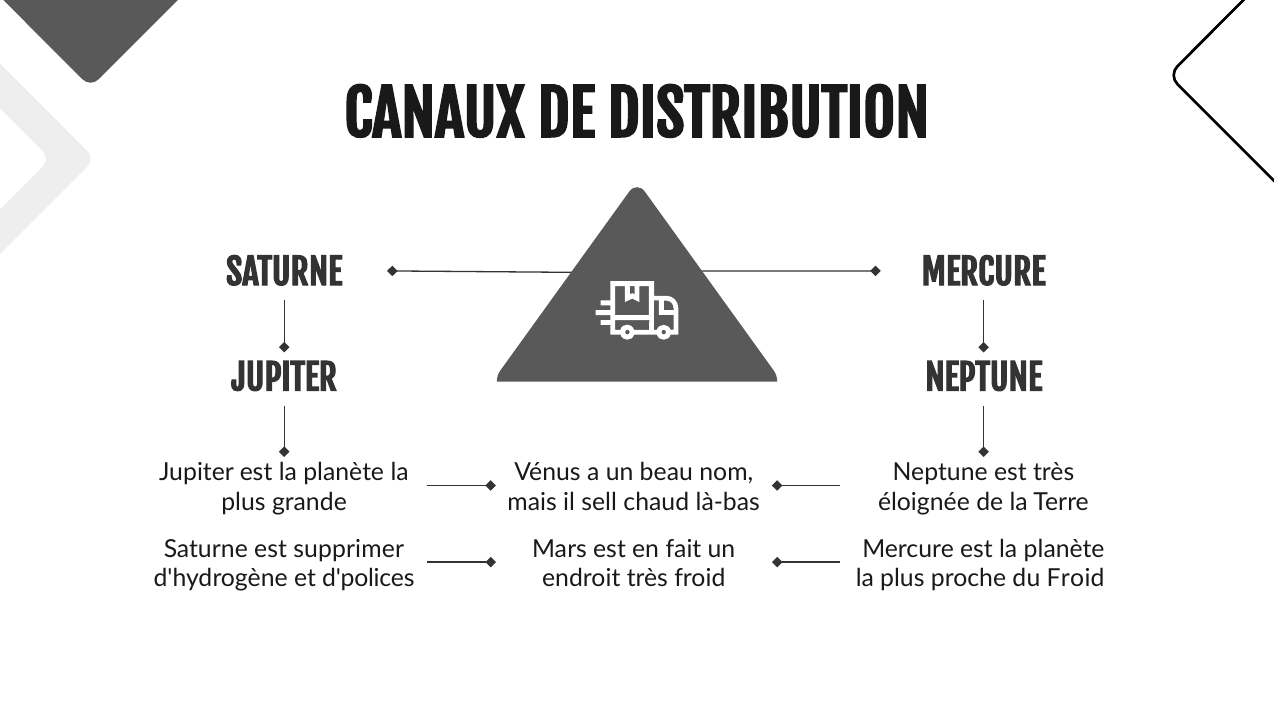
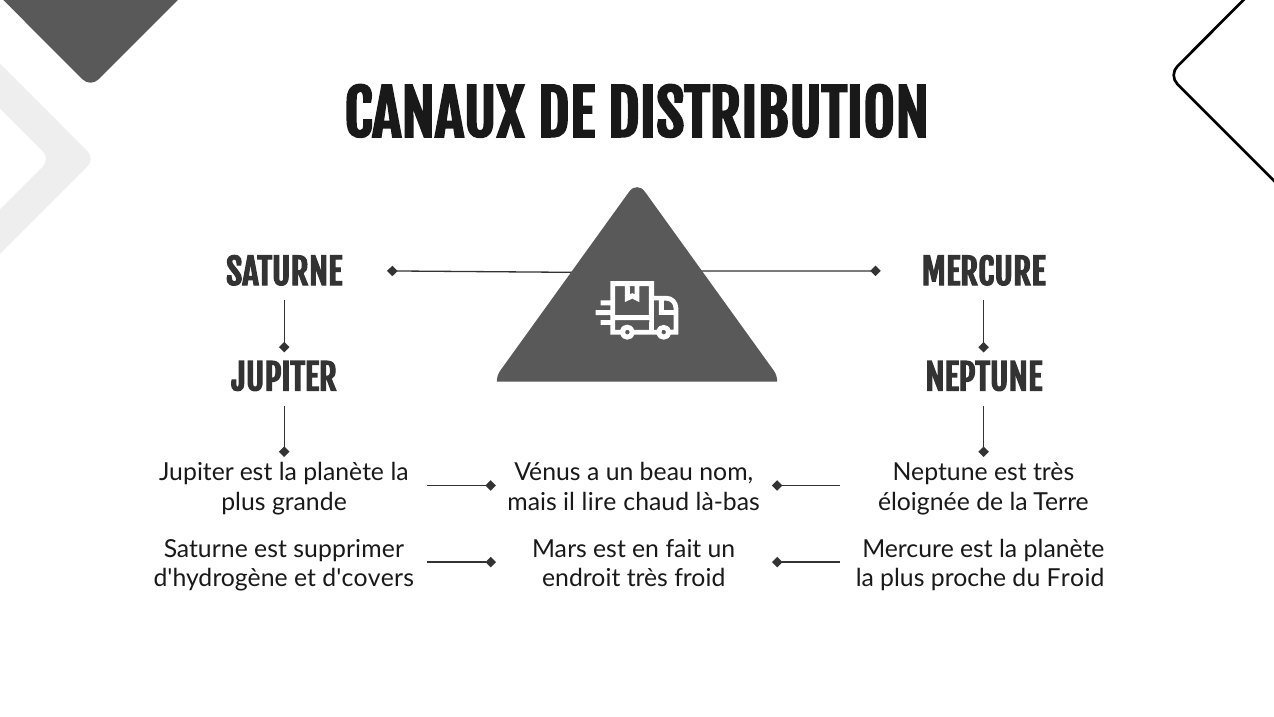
sell: sell -> lire
d'polices: d'polices -> d'covers
